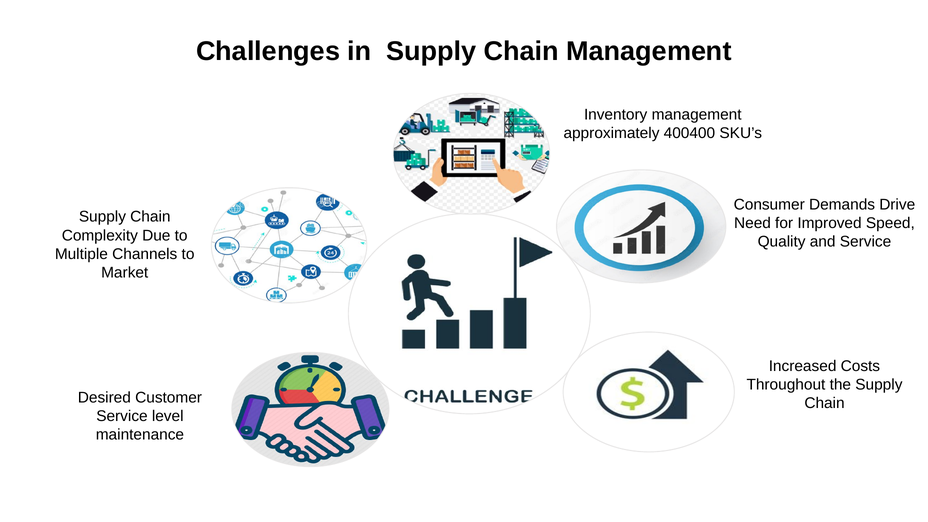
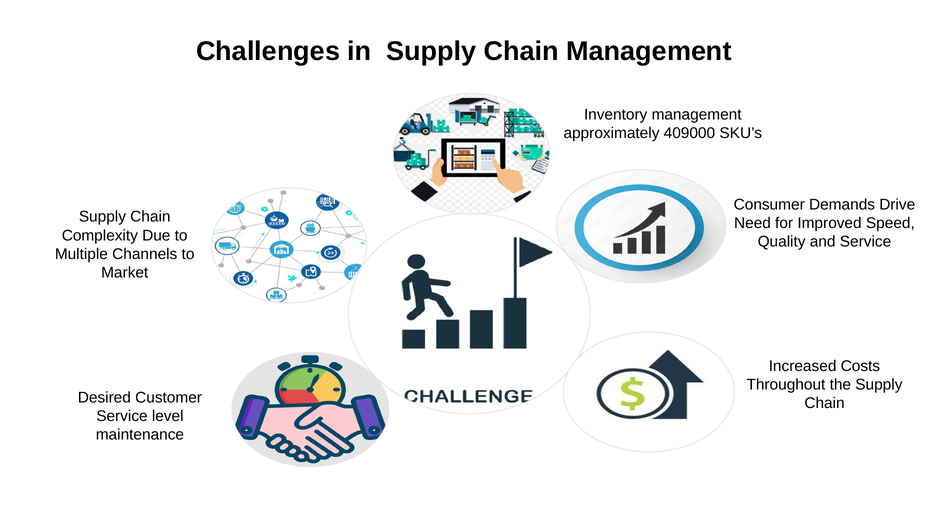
400400: 400400 -> 409000
